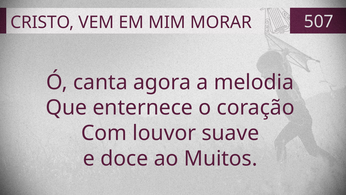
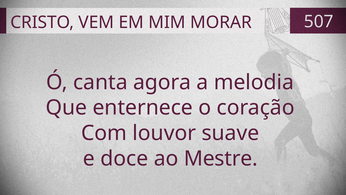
Muitos: Muitos -> Mestre
